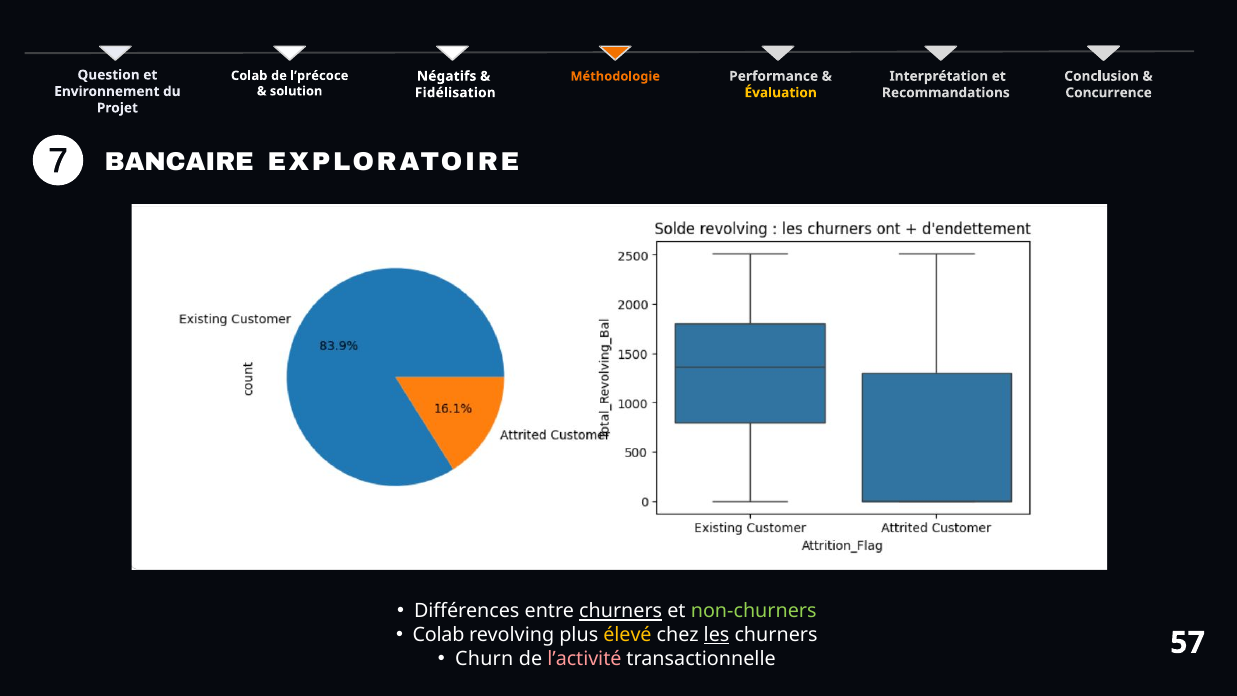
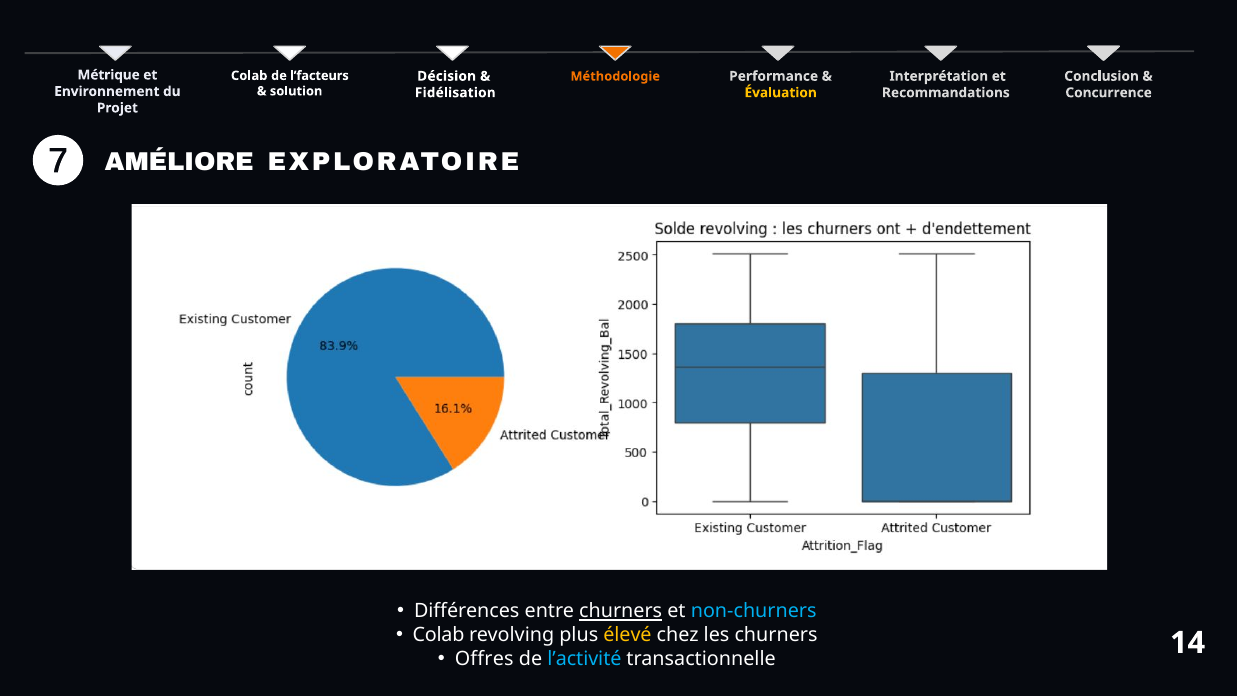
Question: Question -> Métrique
l’précoce: l’précoce -> l’facteurs
Négatifs: Négatifs -> Décision
BANCAIRE: BANCAIRE -> AMÉLIORE
non-churners colour: light green -> light blue
les underline: present -> none
Churn: Churn -> Offres
l’activité colour: pink -> light blue
57: 57 -> 14
